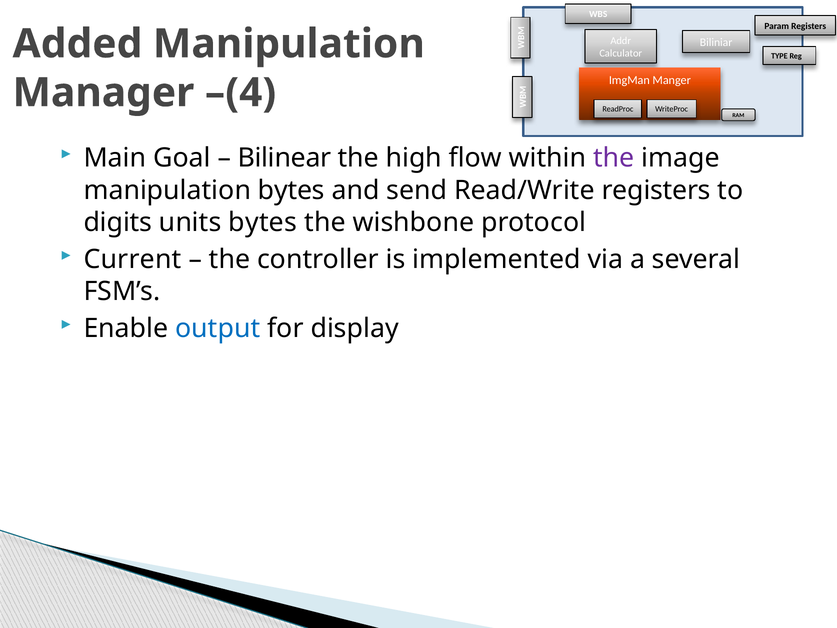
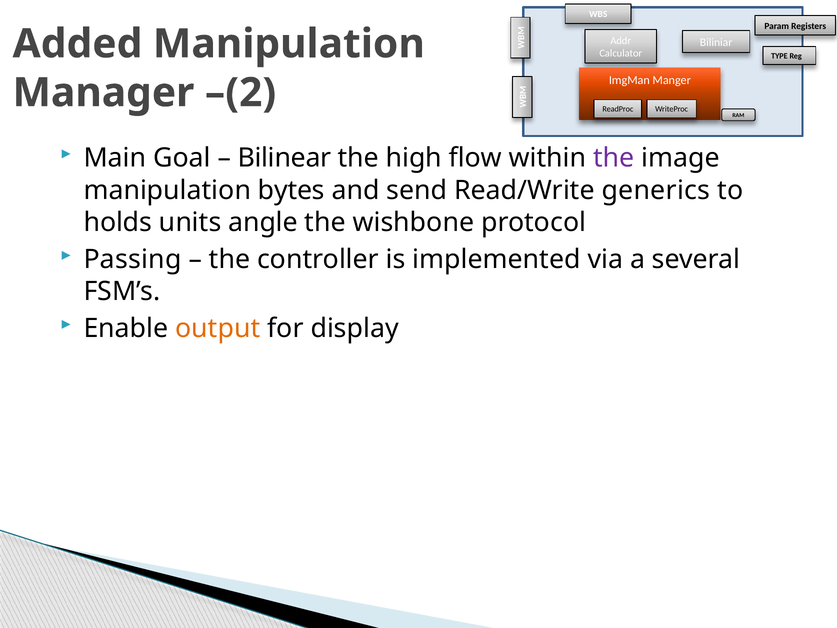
–(4: –(4 -> –(2
Read/Write registers: registers -> generics
digits: digits -> holds
units bytes: bytes -> angle
Current: Current -> Passing
output colour: blue -> orange
